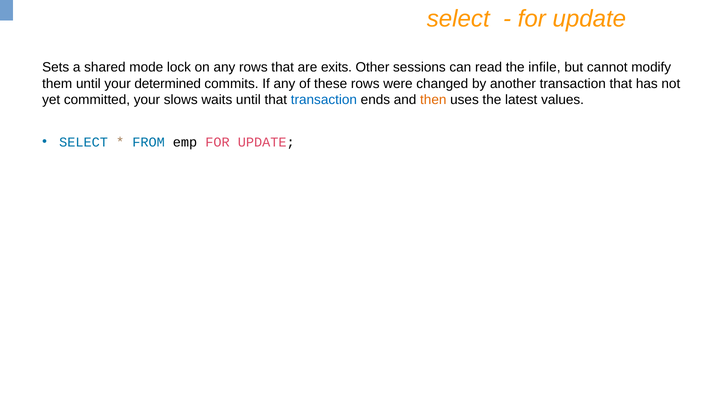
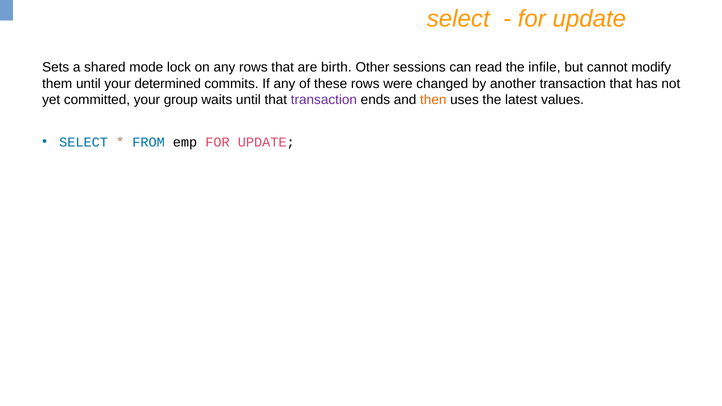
exits: exits -> birth
slows: slows -> group
transaction at (324, 100) colour: blue -> purple
